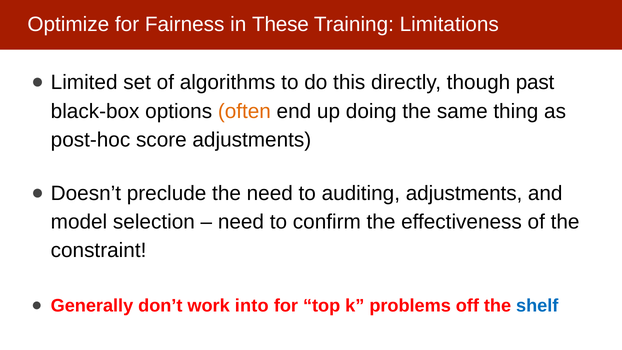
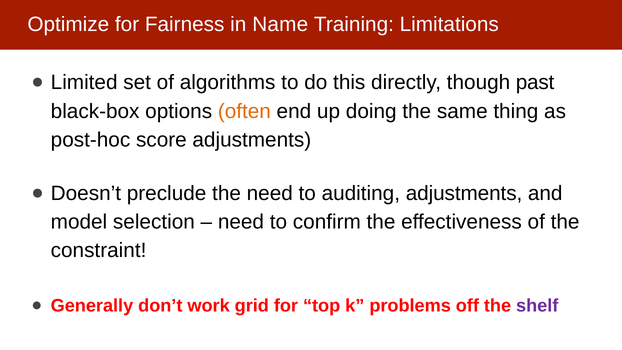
These: These -> Name
into: into -> grid
shelf colour: blue -> purple
